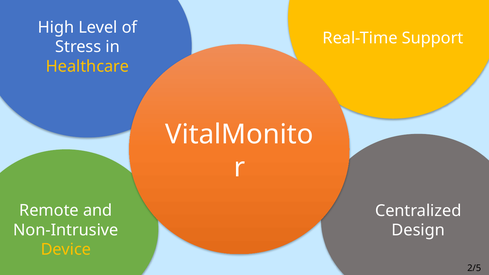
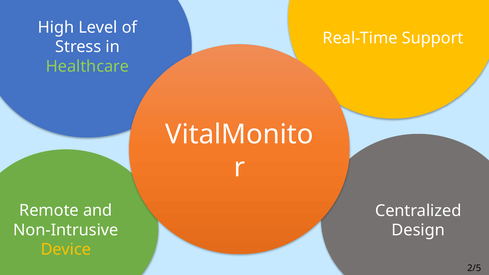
Healthcare colour: yellow -> light green
